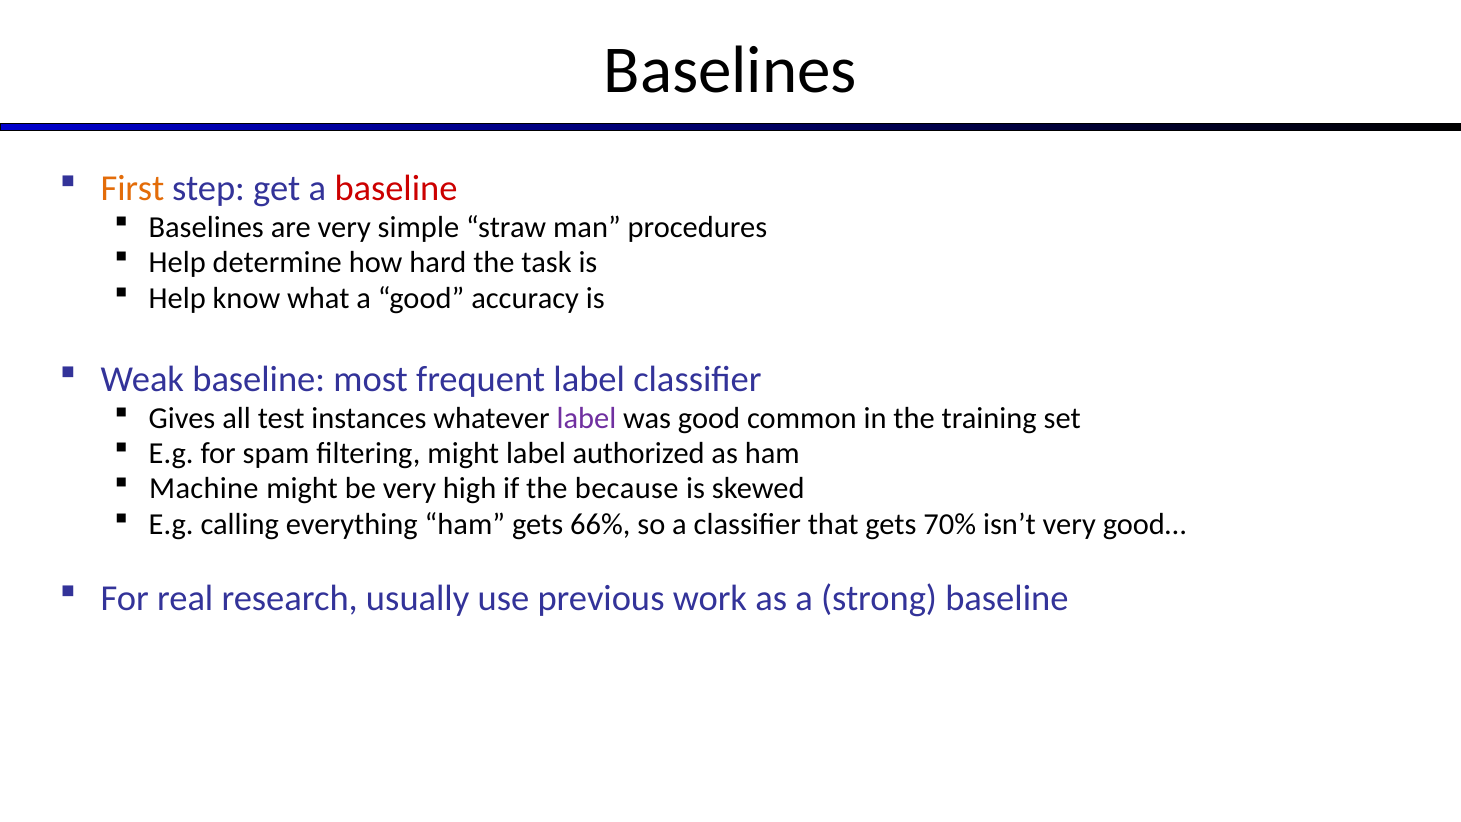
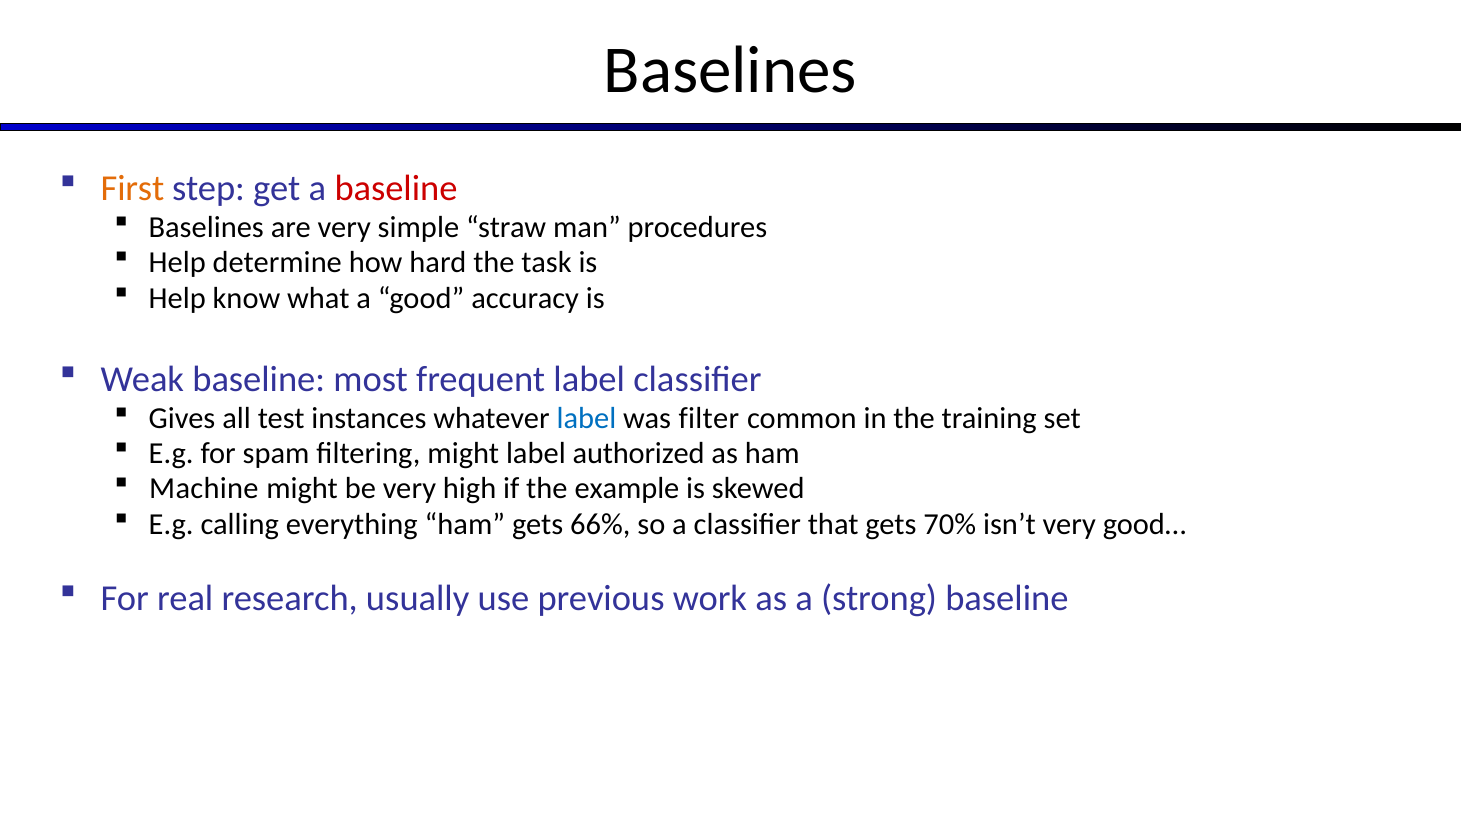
label at (586, 418) colour: purple -> blue
was good: good -> filter
because: because -> example
